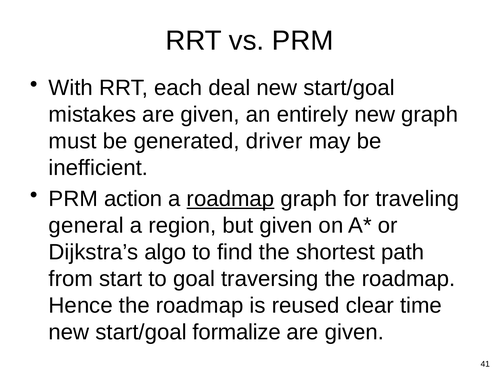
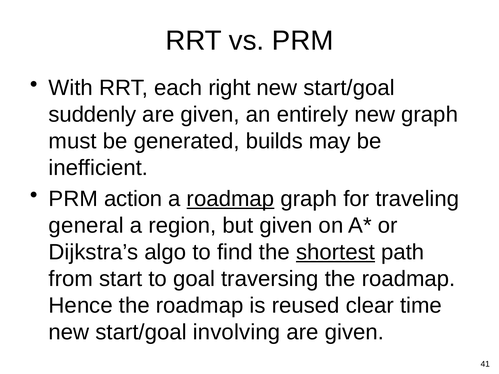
deal: deal -> right
mistakes: mistakes -> suddenly
driver: driver -> builds
shortest underline: none -> present
formalize: formalize -> involving
